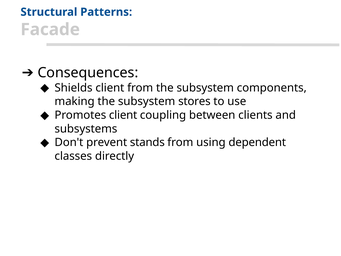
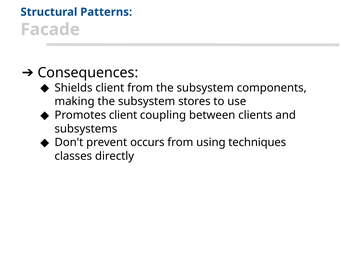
stands: stands -> occurs
dependent: dependent -> techniques
